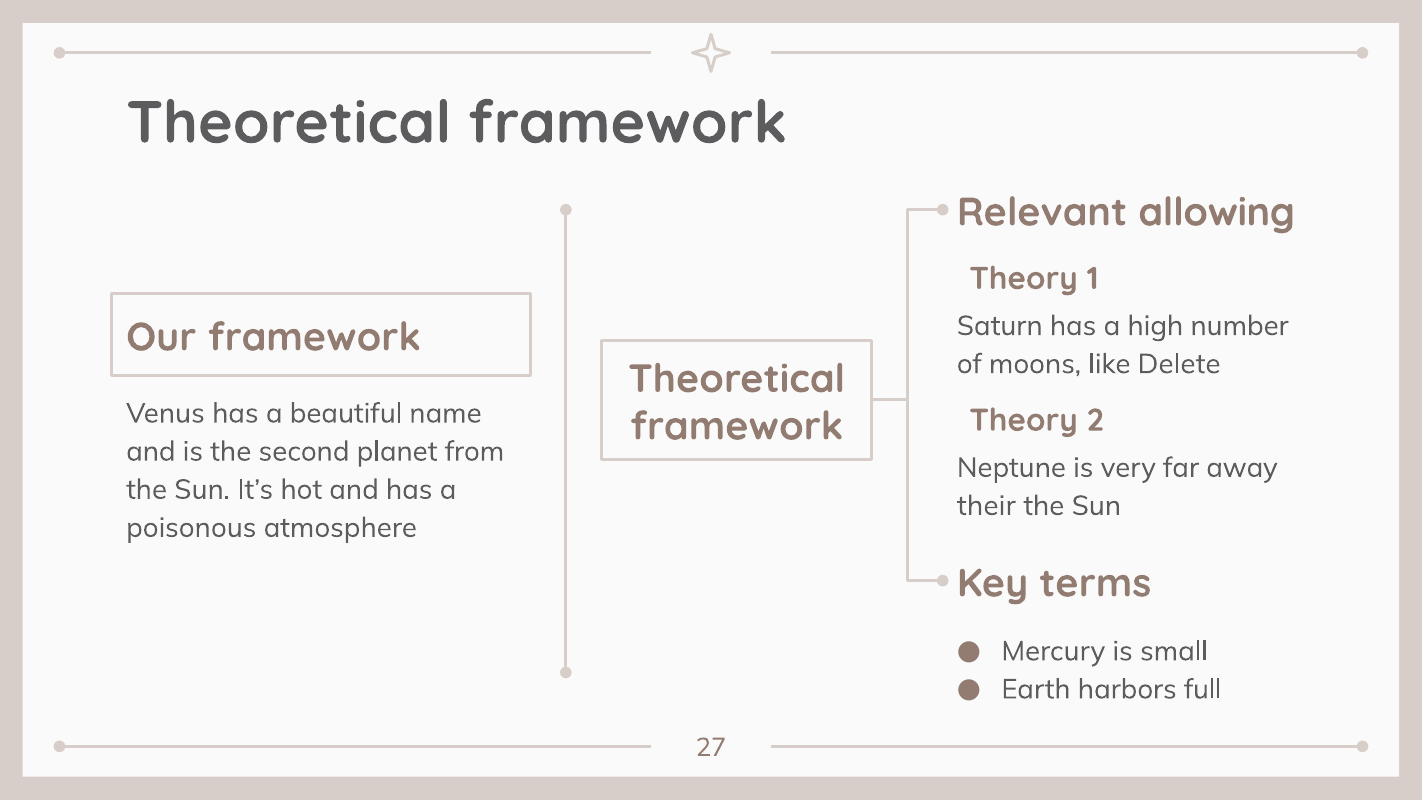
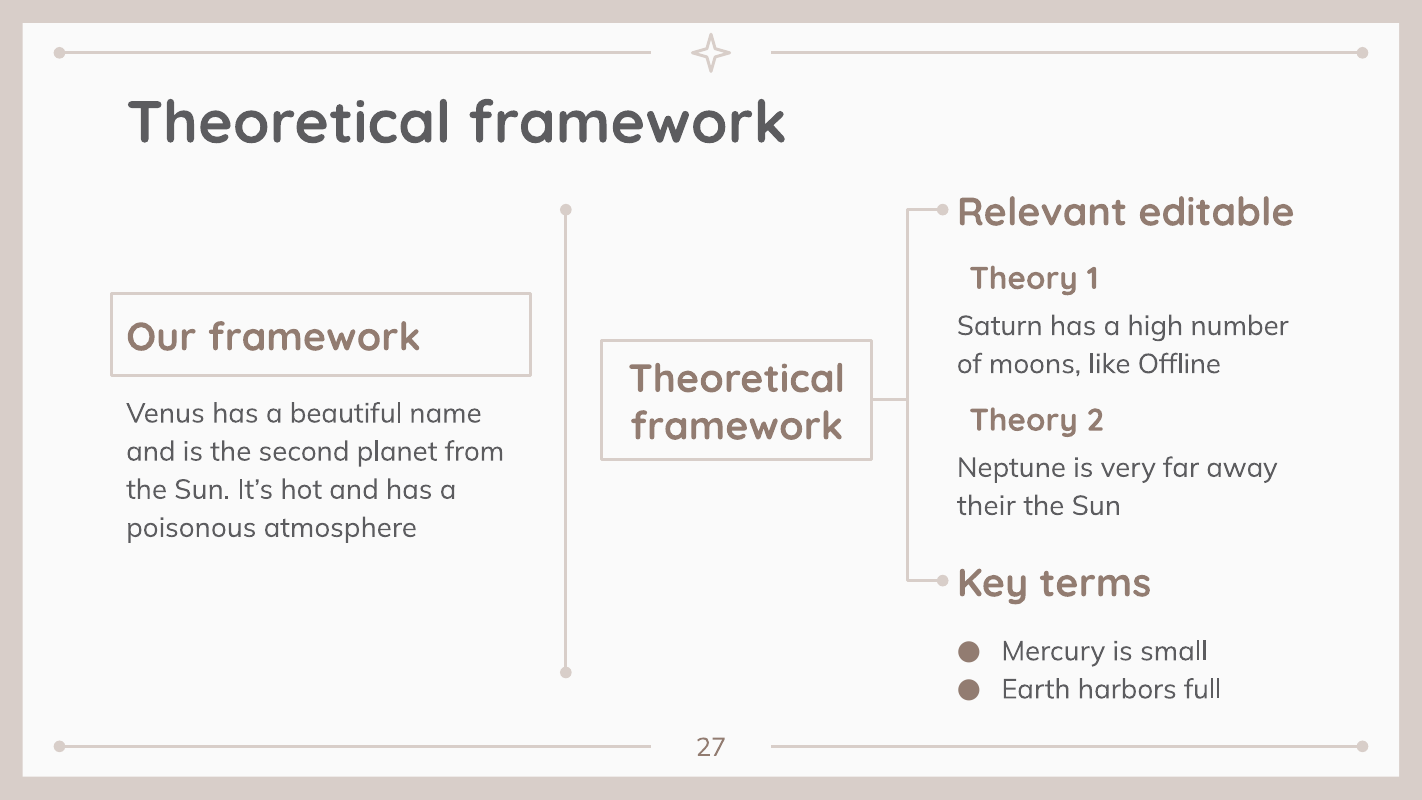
allowing: allowing -> editable
Delete: Delete -> Offline
